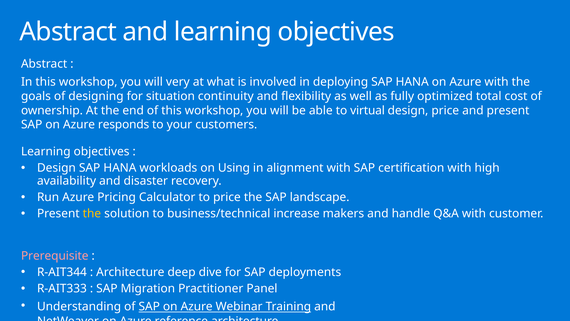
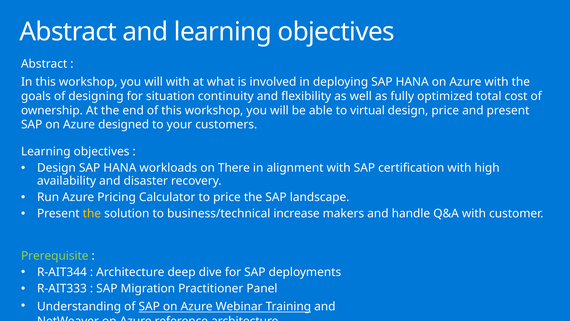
will very: very -> with
responds: responds -> designed
Using: Using -> There
Prerequisite colour: pink -> light green
